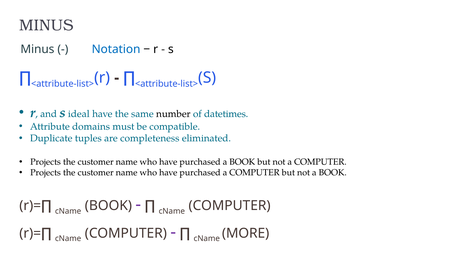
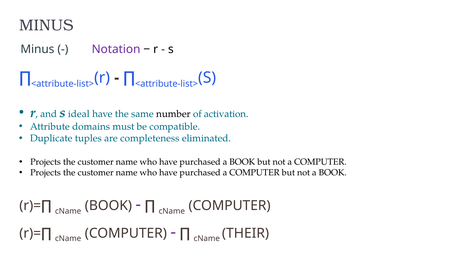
Notation colour: blue -> purple
datetimes: datetimes -> activation
MORE: MORE -> THEIR
